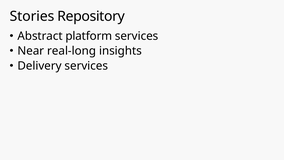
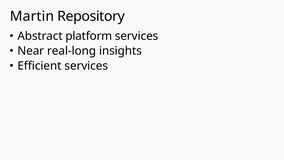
Stories: Stories -> Martin
Delivery: Delivery -> Efficient
